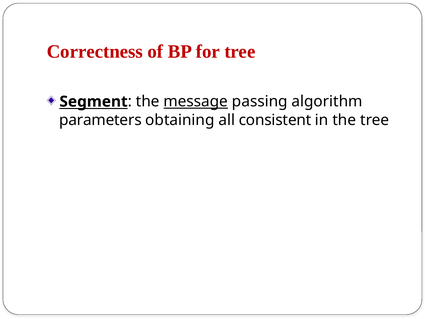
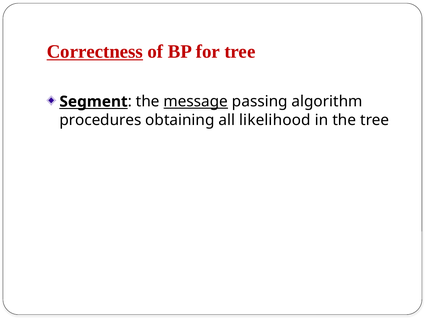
Correctness underline: none -> present
parameters: parameters -> procedures
consistent: consistent -> likelihood
